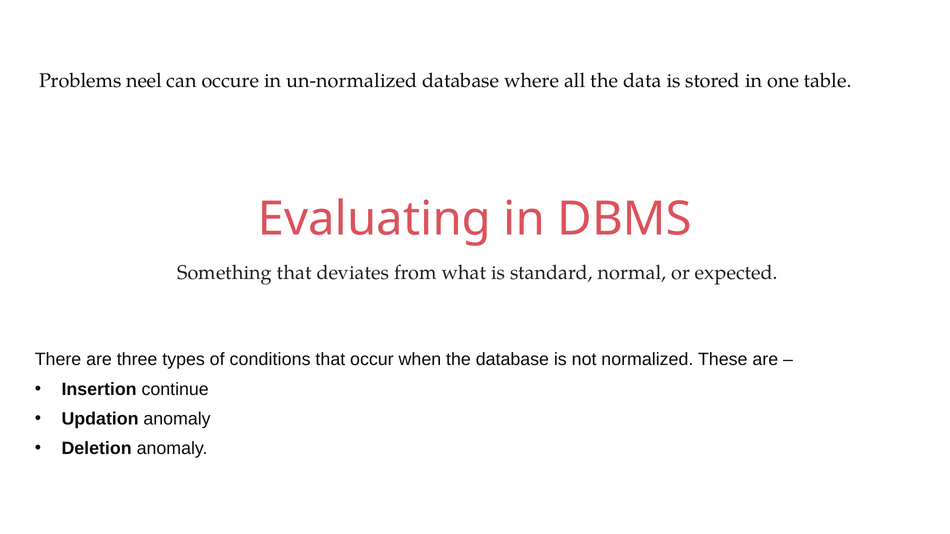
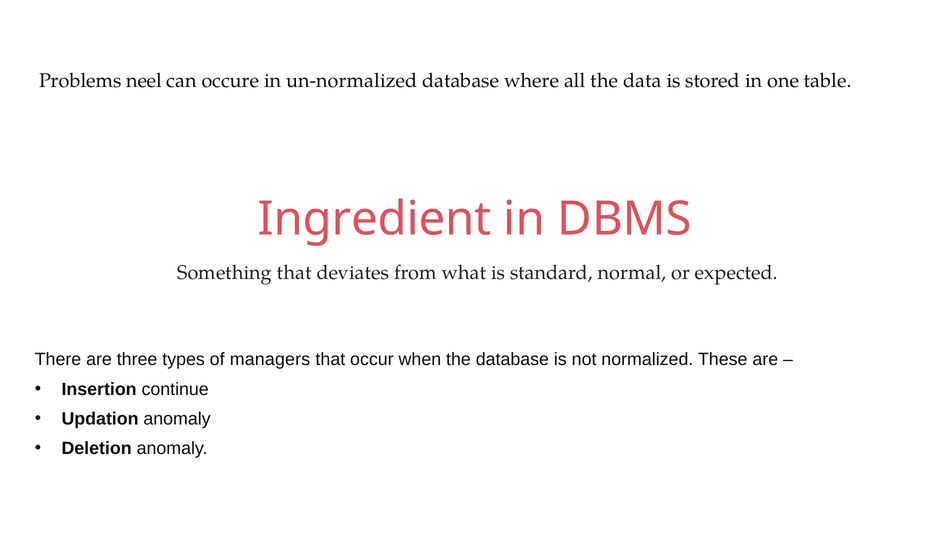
Evaluating: Evaluating -> Ingredient
conditions: conditions -> managers
